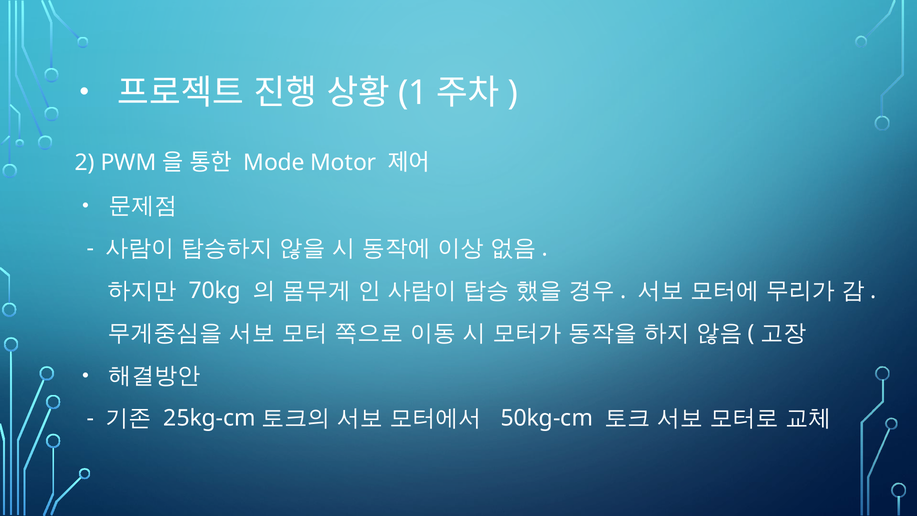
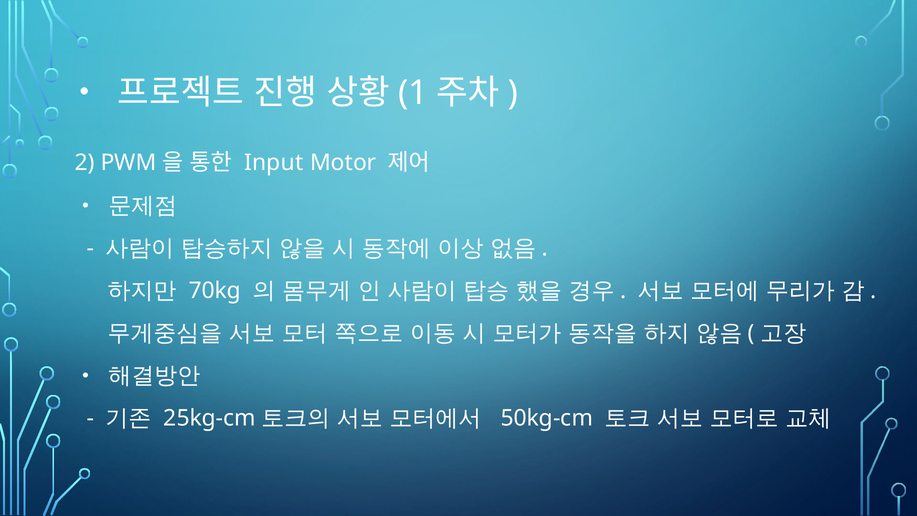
Mode: Mode -> Input
